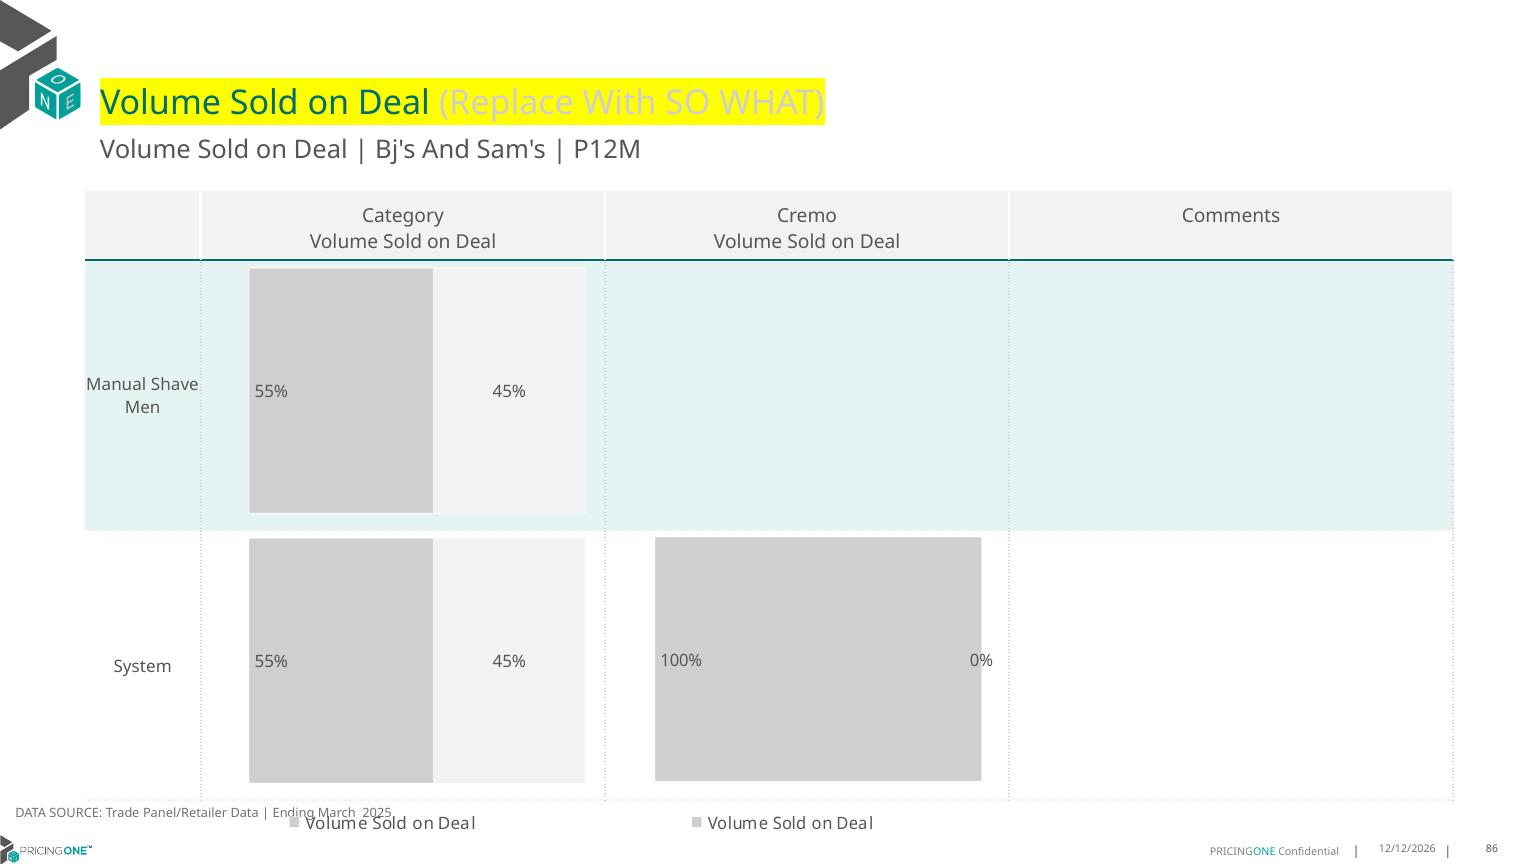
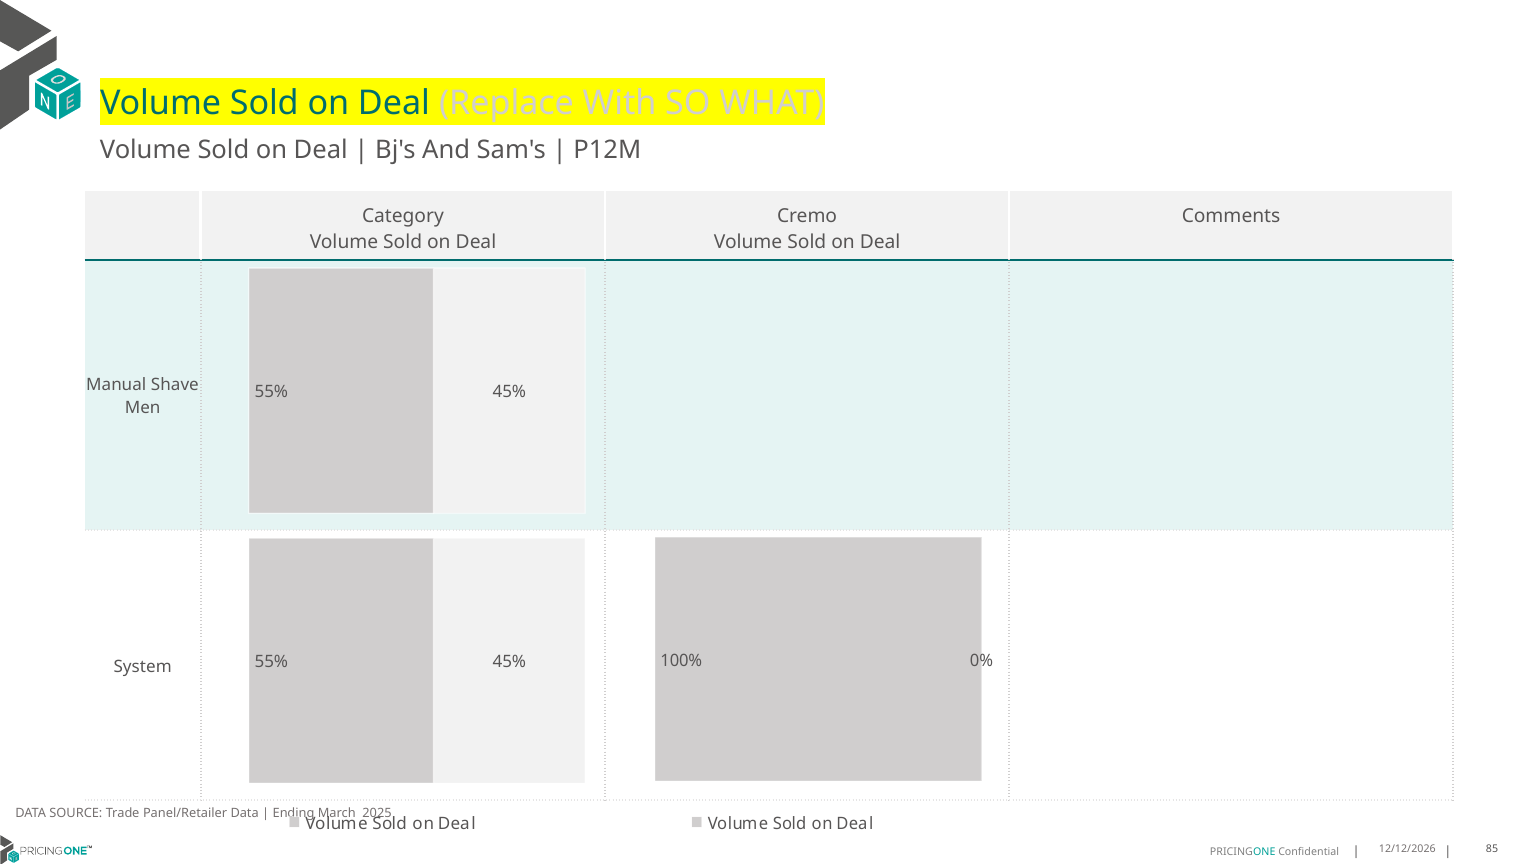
86: 86 -> 85
